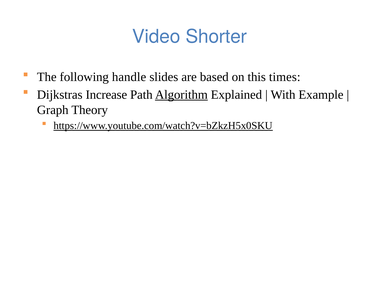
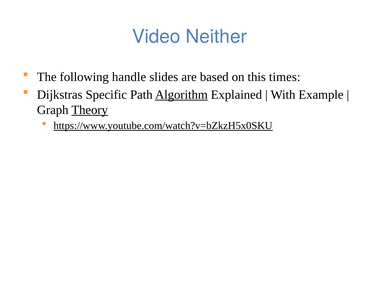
Shorter: Shorter -> Neither
Increase: Increase -> Specific
Theory underline: none -> present
